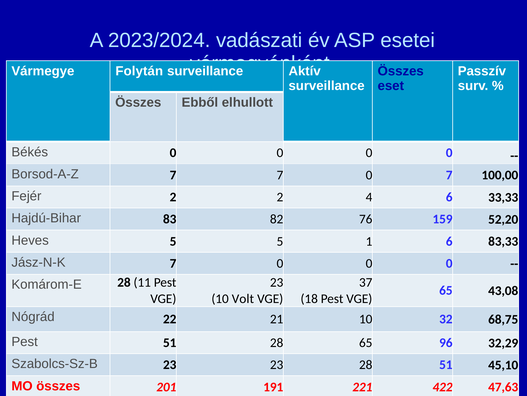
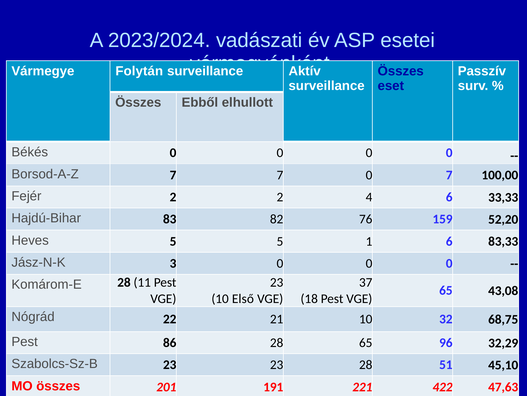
Jász-N-K 7: 7 -> 3
Volt: Volt -> Első
Pest 51: 51 -> 86
